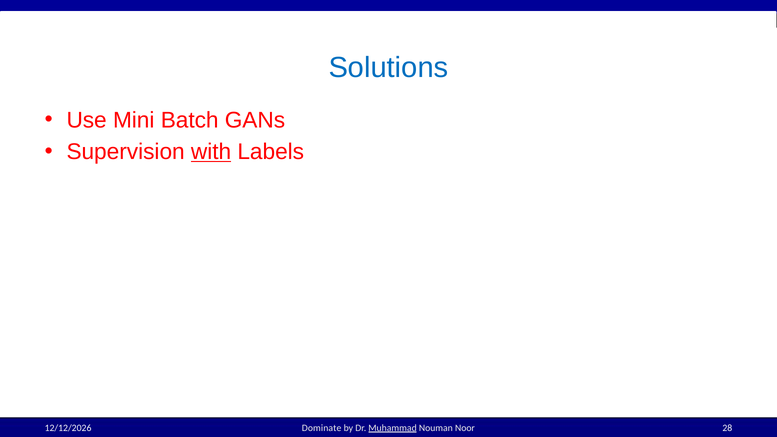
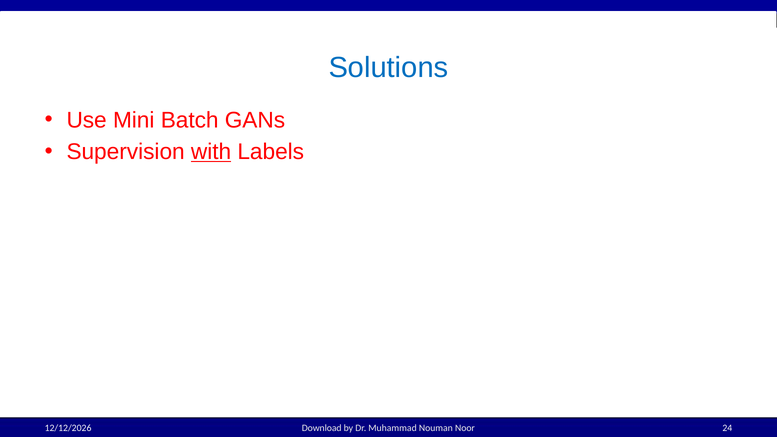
Dominate: Dominate -> Download
Muhammad underline: present -> none
28: 28 -> 24
